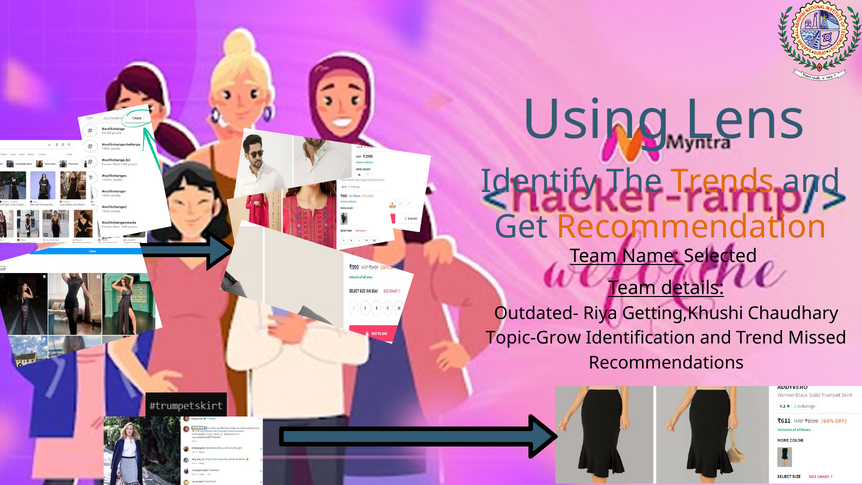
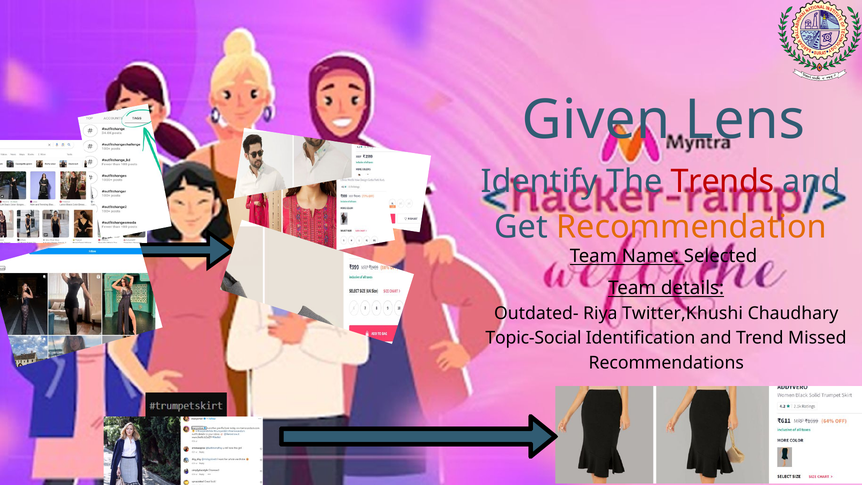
Using: Using -> Given
Trends colour: orange -> red
Getting,Khushi: Getting,Khushi -> Twitter,Khushi
Topic-Grow: Topic-Grow -> Topic-Social
